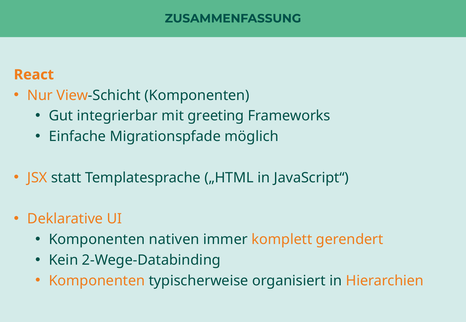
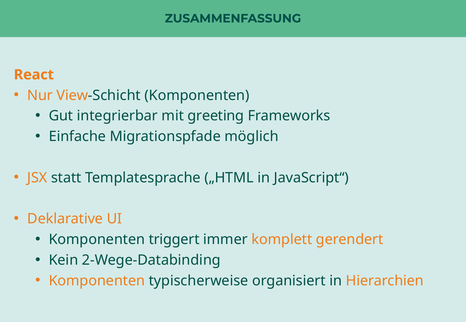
nativen: nativen -> triggert
